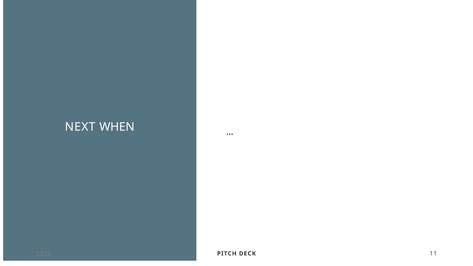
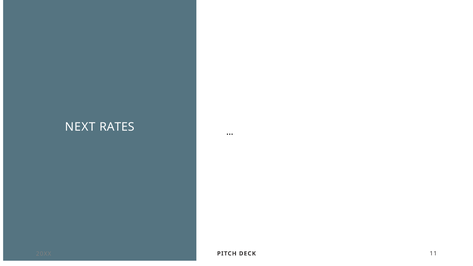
WHEN: WHEN -> RATES
